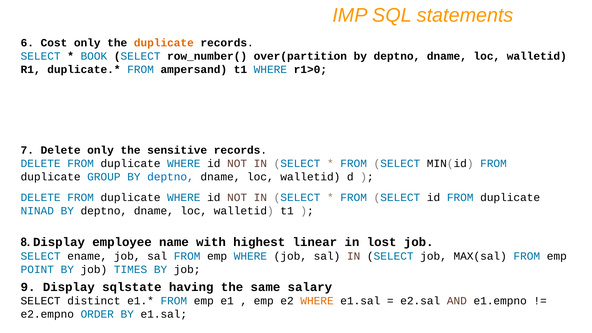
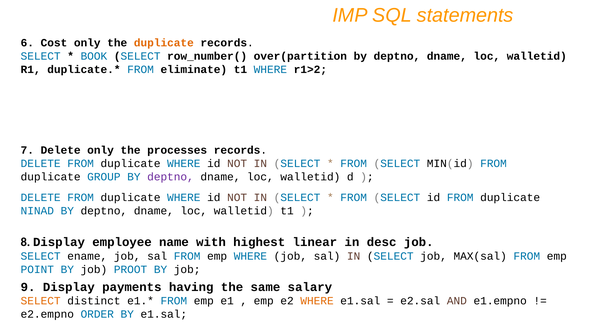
ampersand: ampersand -> eliminate
r1>0: r1>0 -> r1>2
sensitive: sensitive -> processes
deptno at (170, 177) colour: blue -> purple
lost: lost -> desc
TIMES: TIMES -> PROOT
sqlstate: sqlstate -> payments
SELECT at (41, 301) colour: black -> orange
